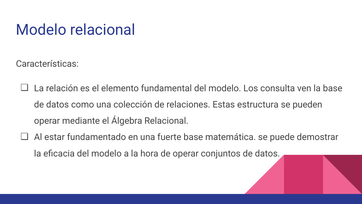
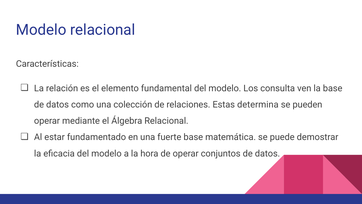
estructura: estructura -> determina
